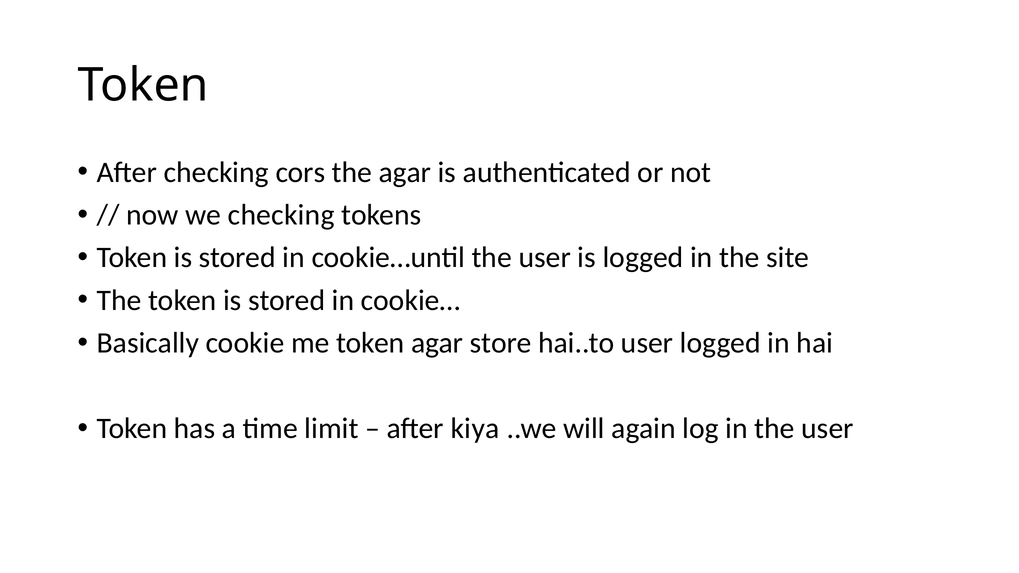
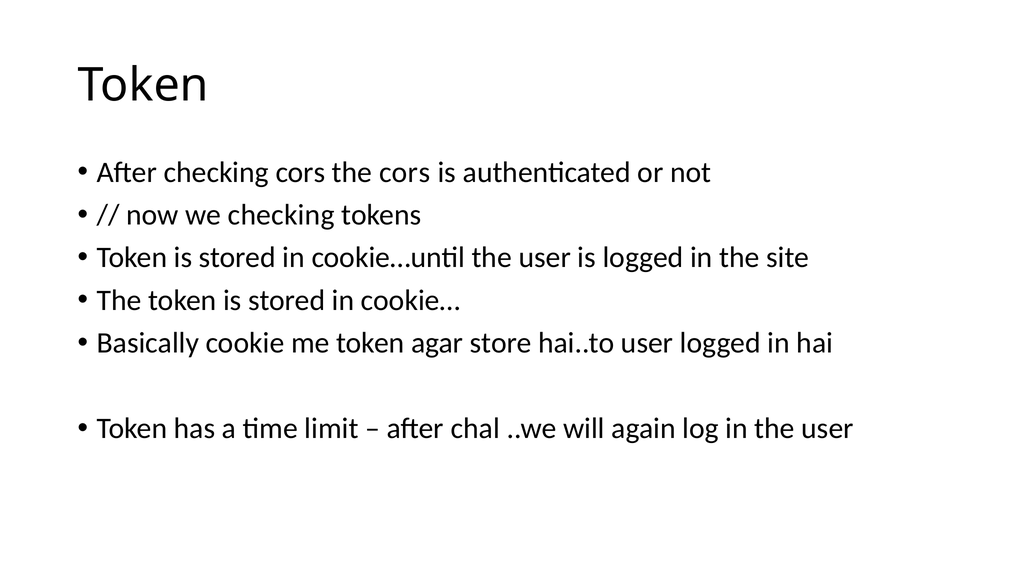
the agar: agar -> cors
kiya: kiya -> chal
